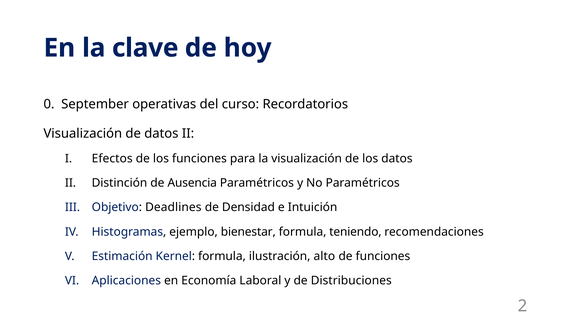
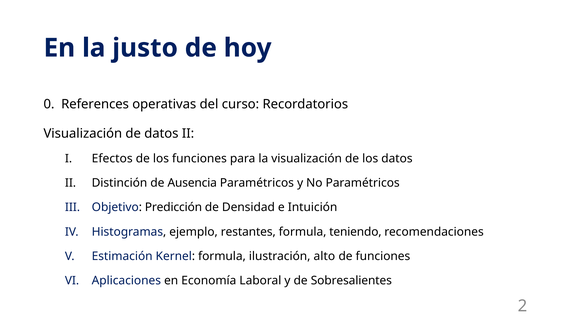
clave: clave -> justo
September: September -> References
Deadlines: Deadlines -> Predicción
bienestar: bienestar -> restantes
Distribuciones: Distribuciones -> Sobresalientes
